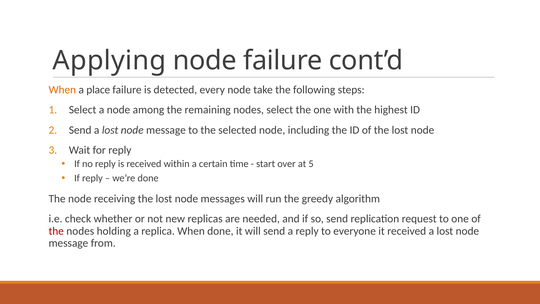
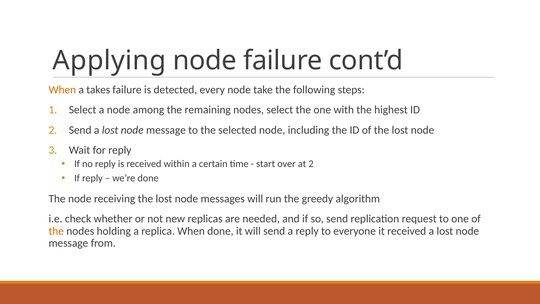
place: place -> takes
at 5: 5 -> 2
the at (56, 231) colour: red -> orange
